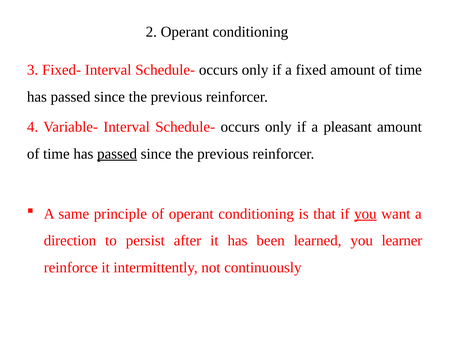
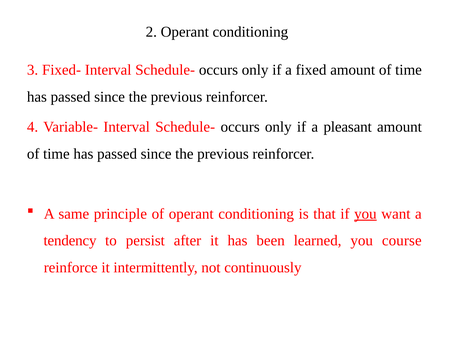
passed at (117, 154) underline: present -> none
direction: direction -> tendency
learner: learner -> course
